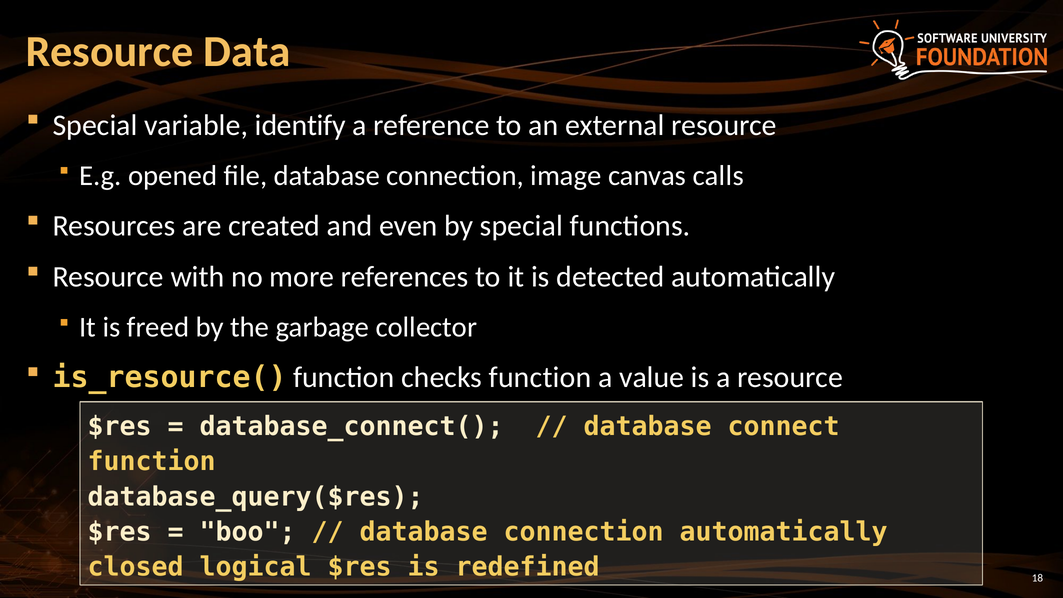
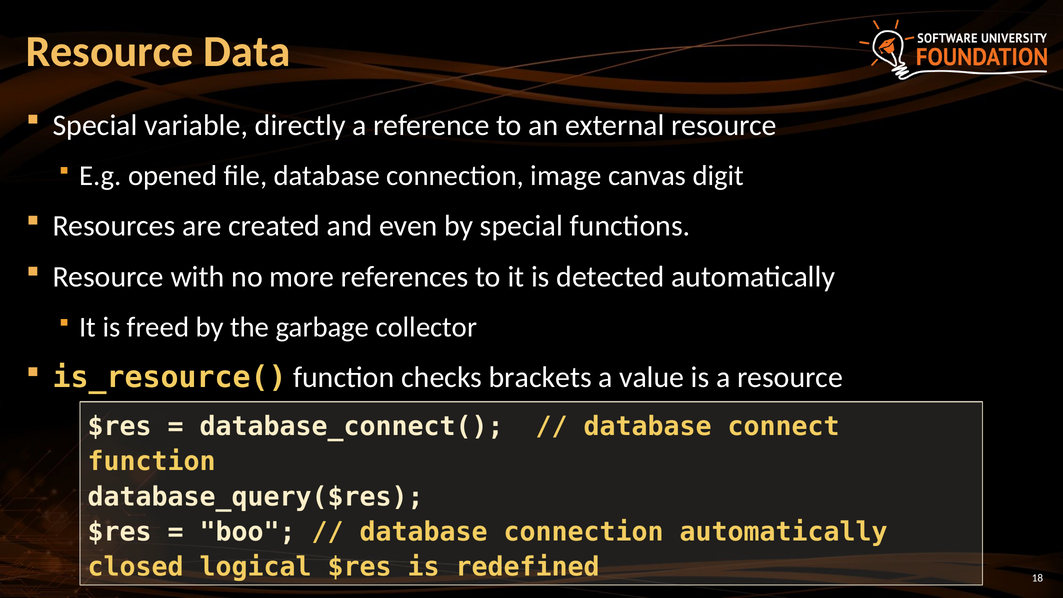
identify: identify -> directly
calls: calls -> digit
checks function: function -> brackets
